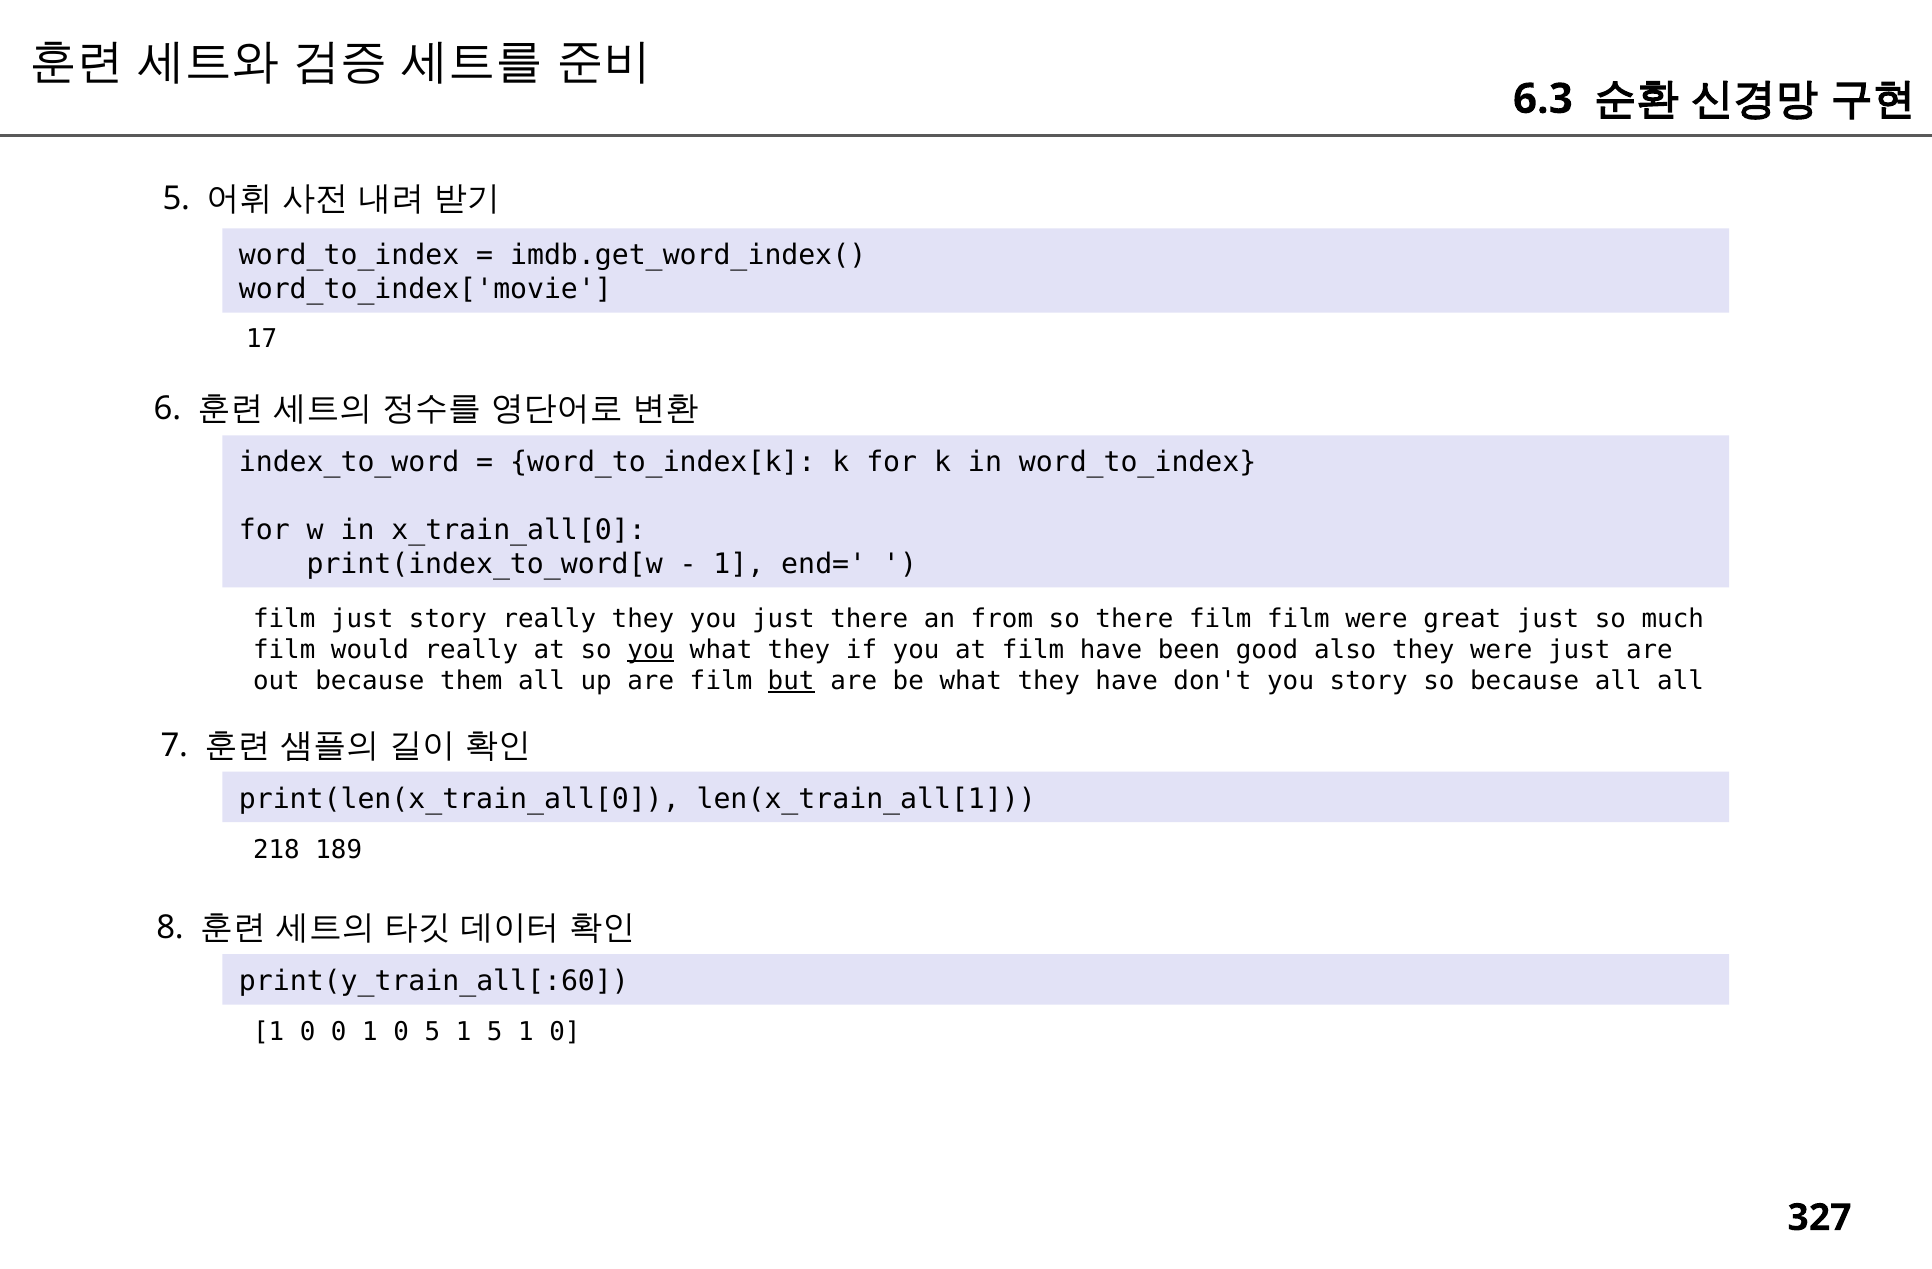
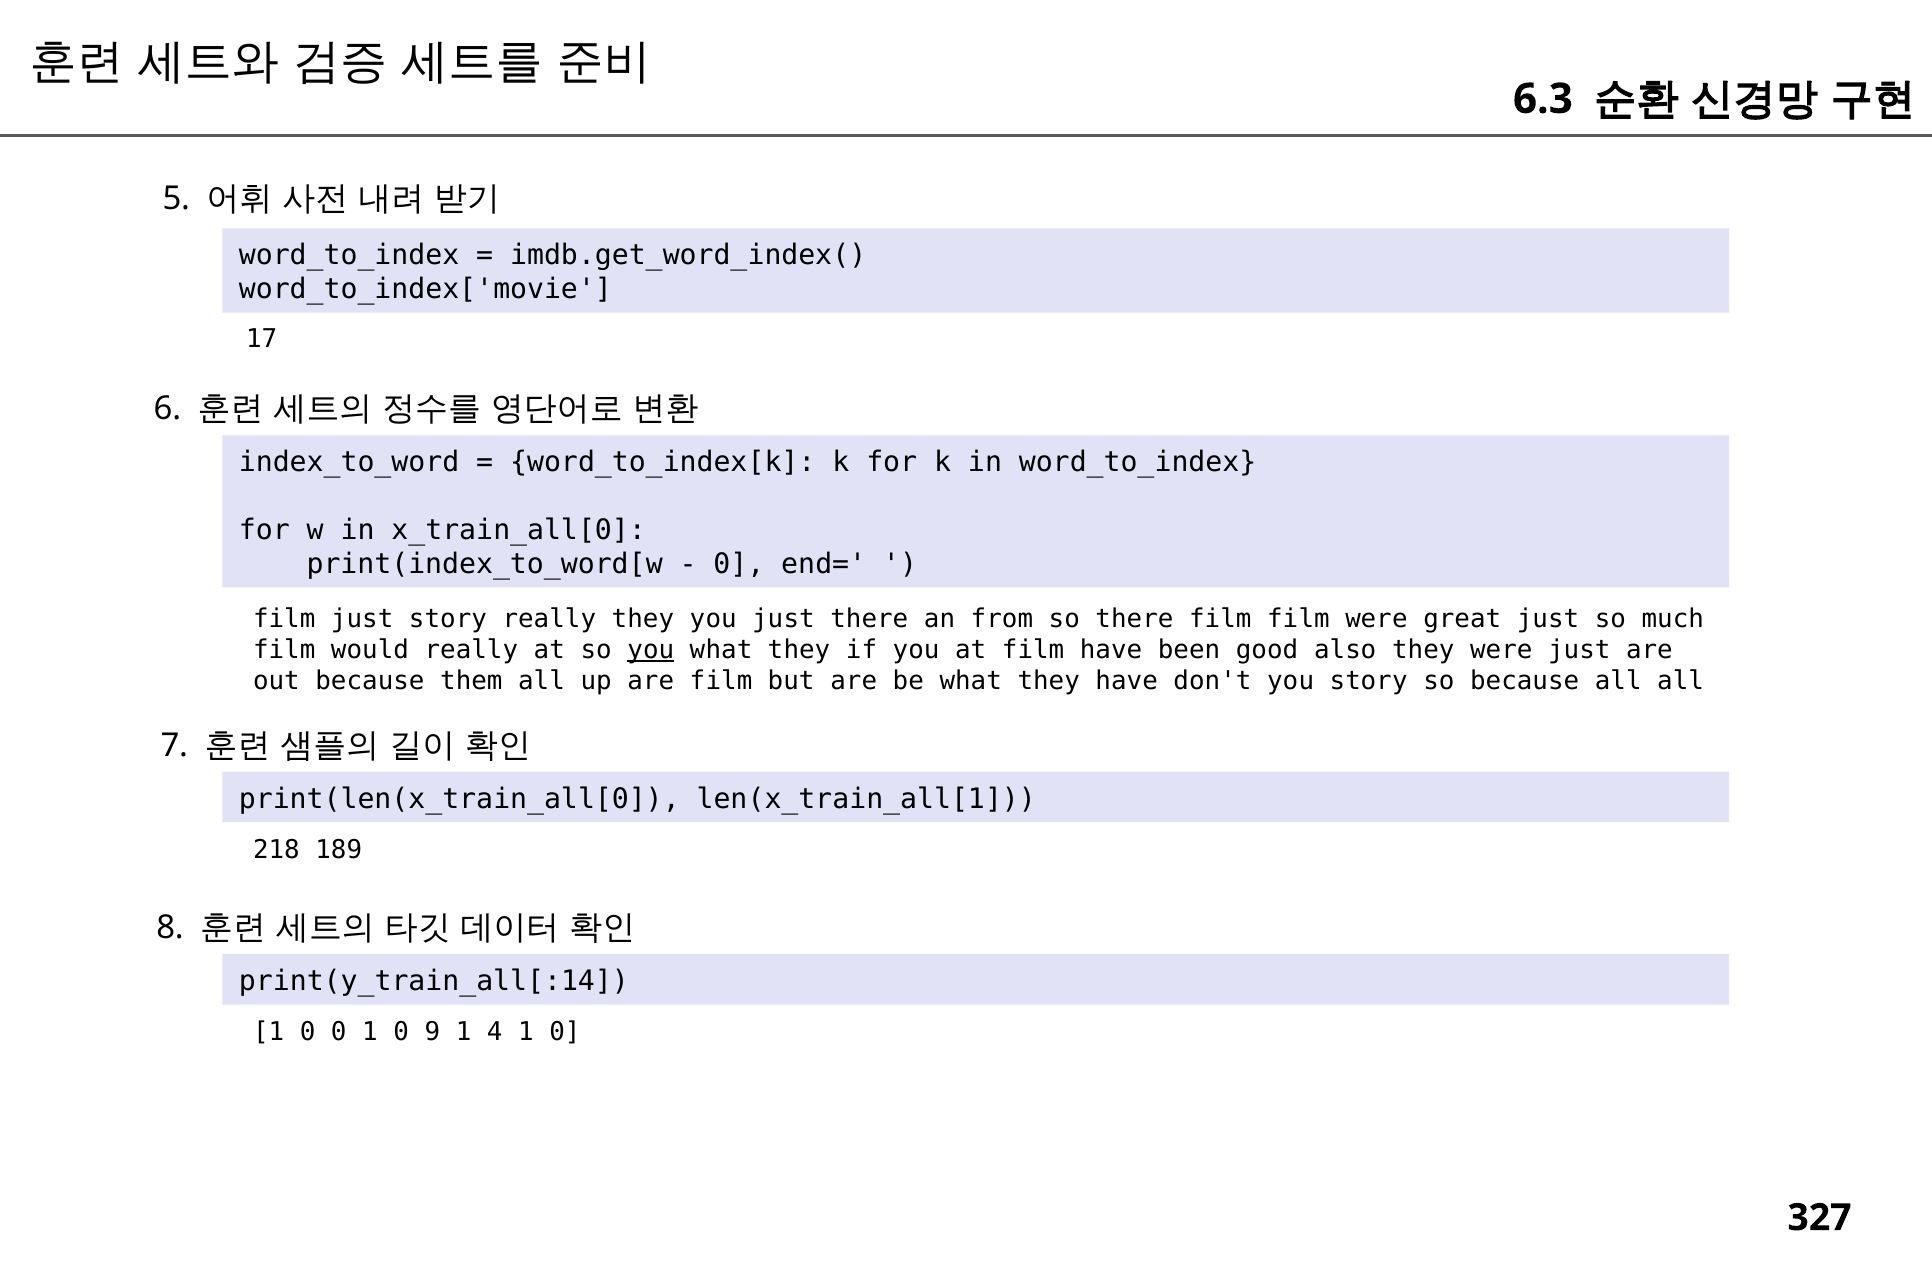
1 at (739, 564): 1 -> 0
but underline: present -> none
print(y_train_all[:60: print(y_train_all[:60 -> print(y_train_all[:14
0 5: 5 -> 9
1 5: 5 -> 4
